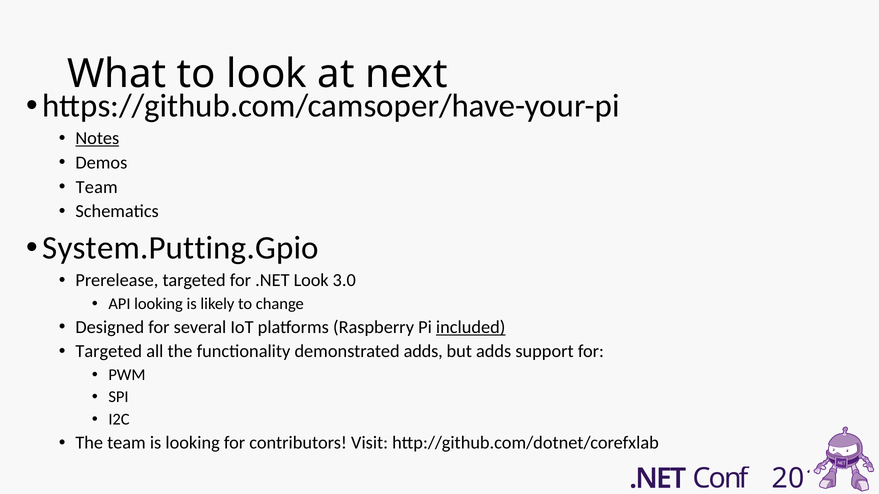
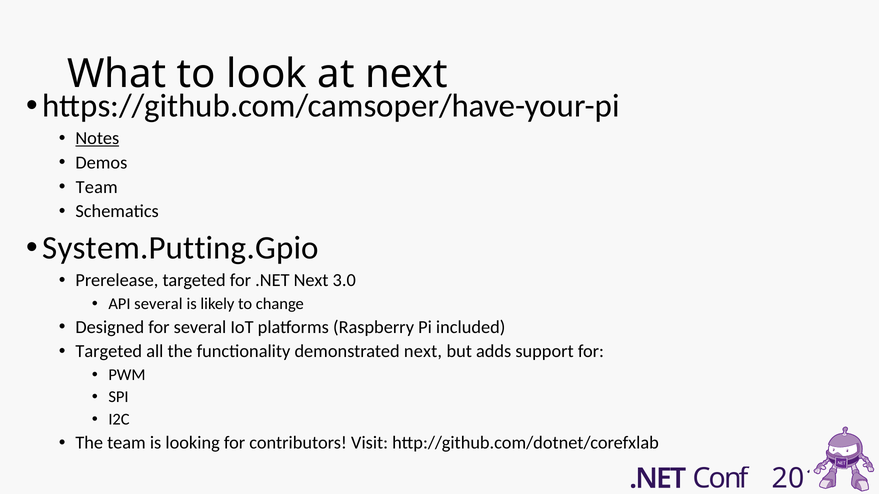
.NET Look: Look -> Next
API looking: looking -> several
included underline: present -> none
demonstrated adds: adds -> next
